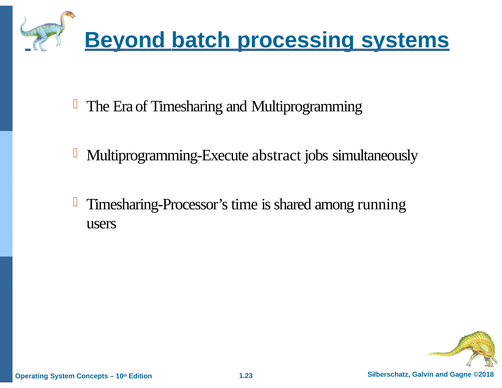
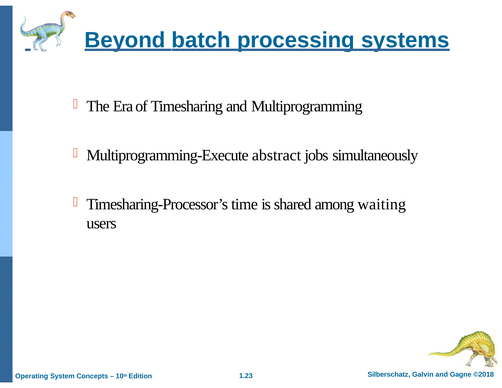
running: running -> waiting
